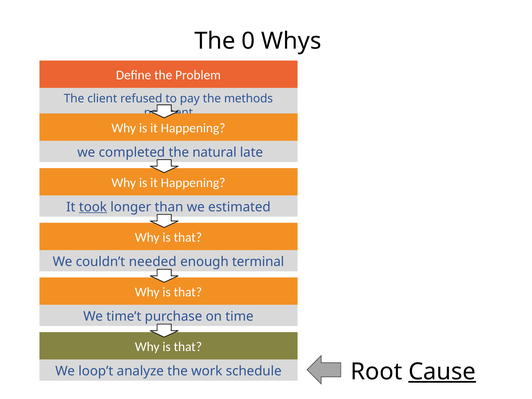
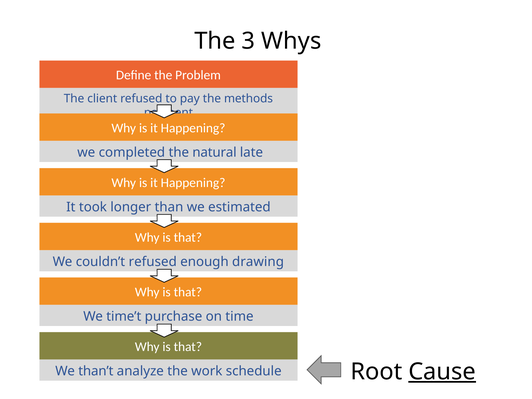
0: 0 -> 3
took underline: present -> none
couldn’t needed: needed -> refused
terminal: terminal -> drawing
loop’t: loop’t -> than’t
